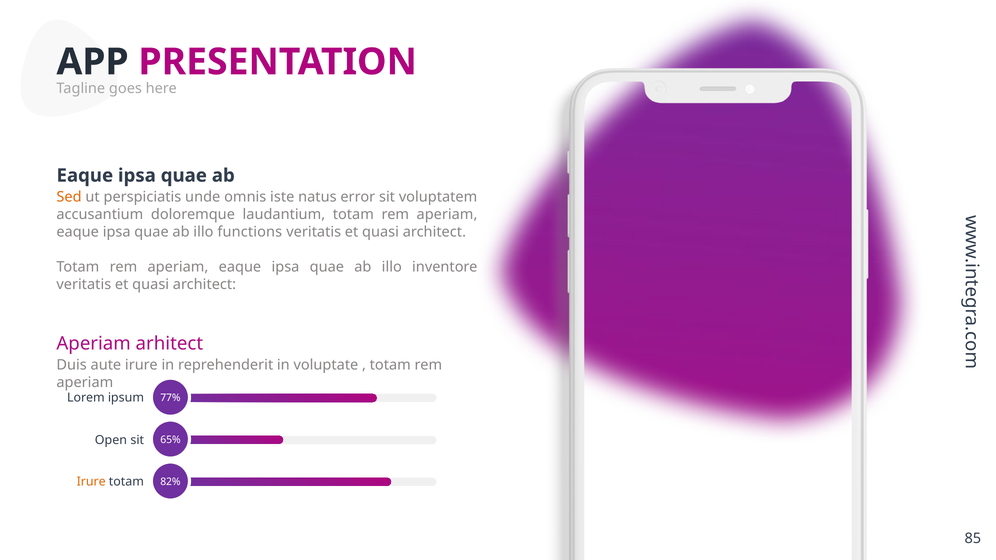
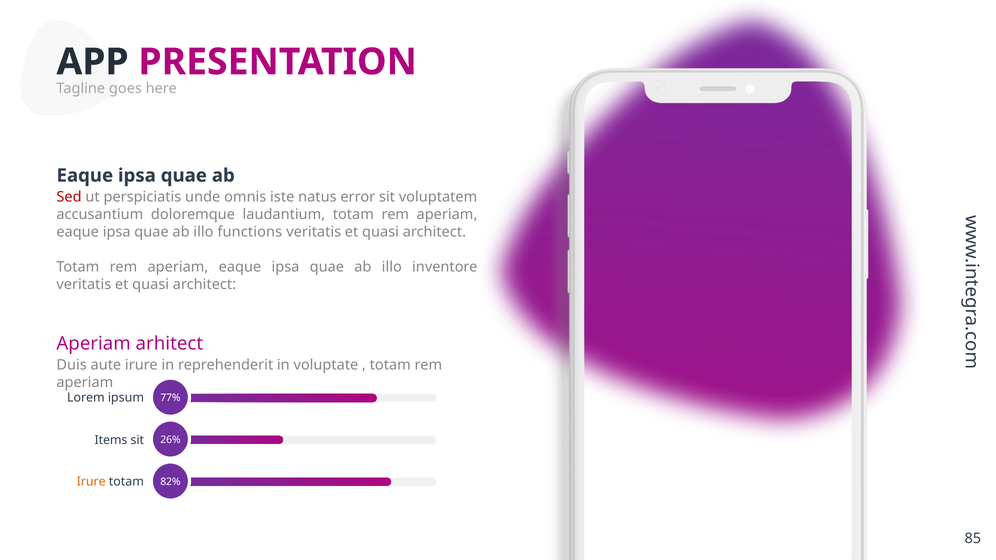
Sed colour: orange -> red
Open: Open -> Items
65%: 65% -> 26%
